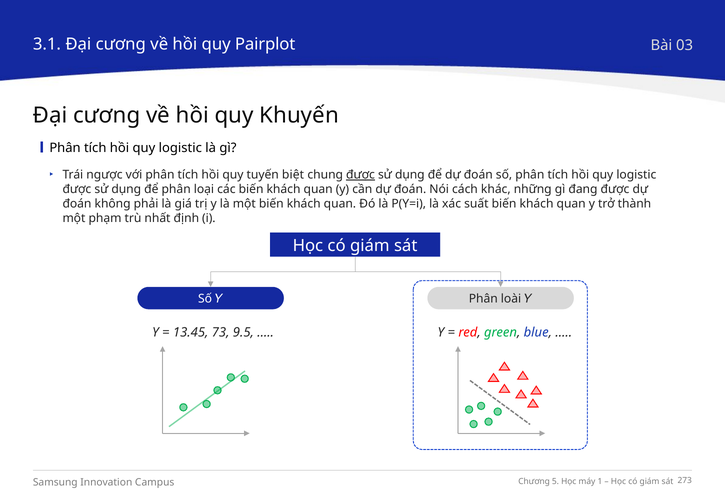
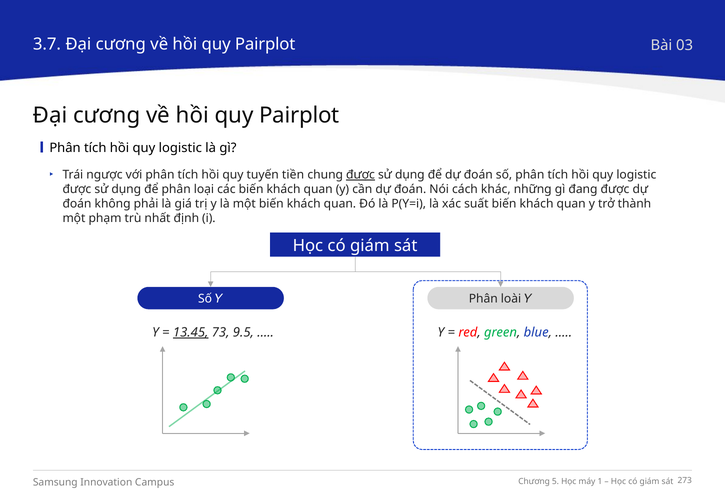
3.1: 3.1 -> 3.7
Khuyến at (299, 116): Khuyến -> Pairplot
biệt: biệt -> tiền
13.45 underline: none -> present
